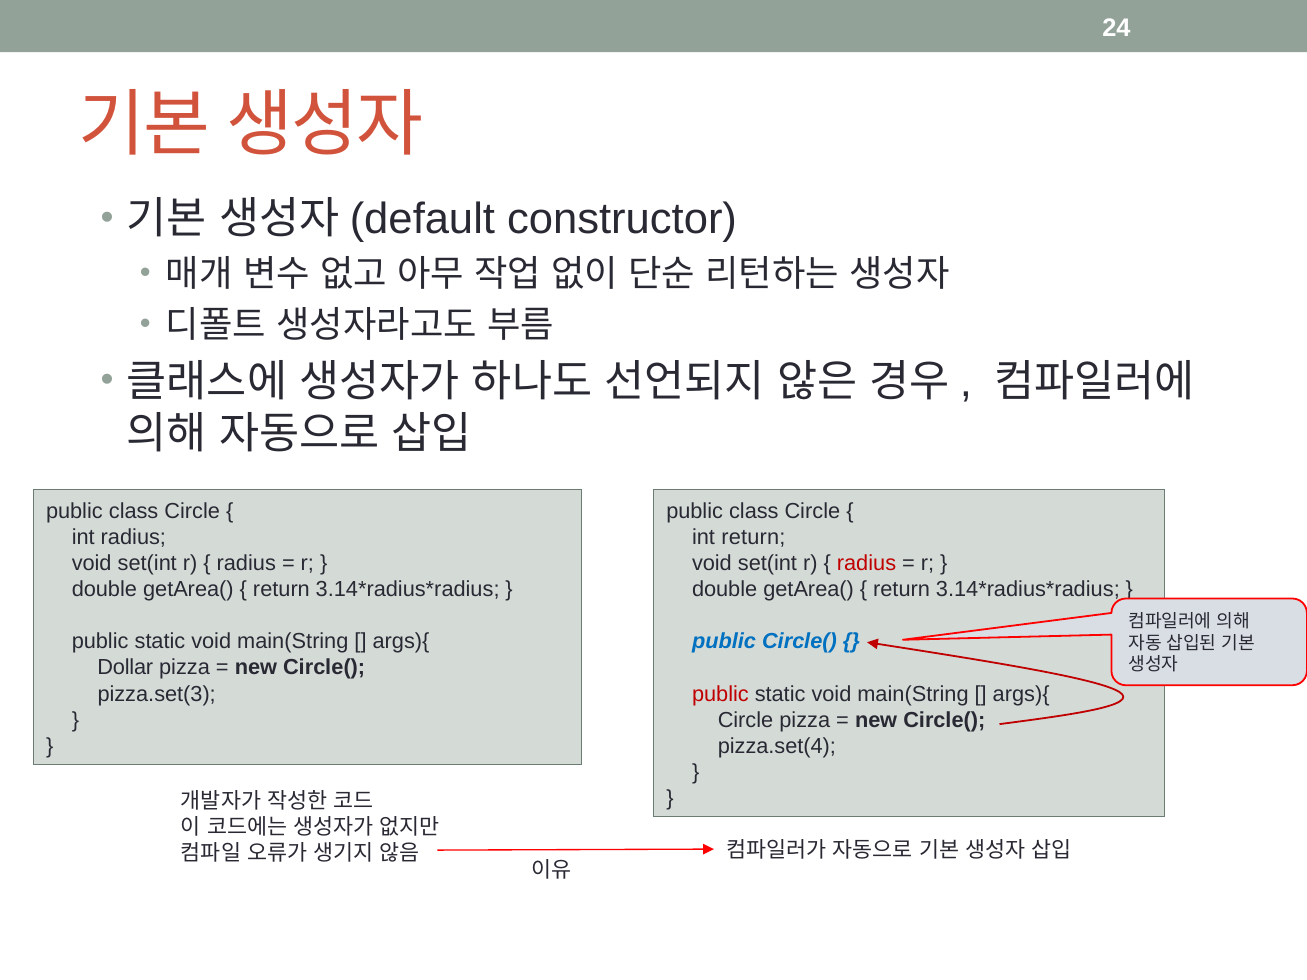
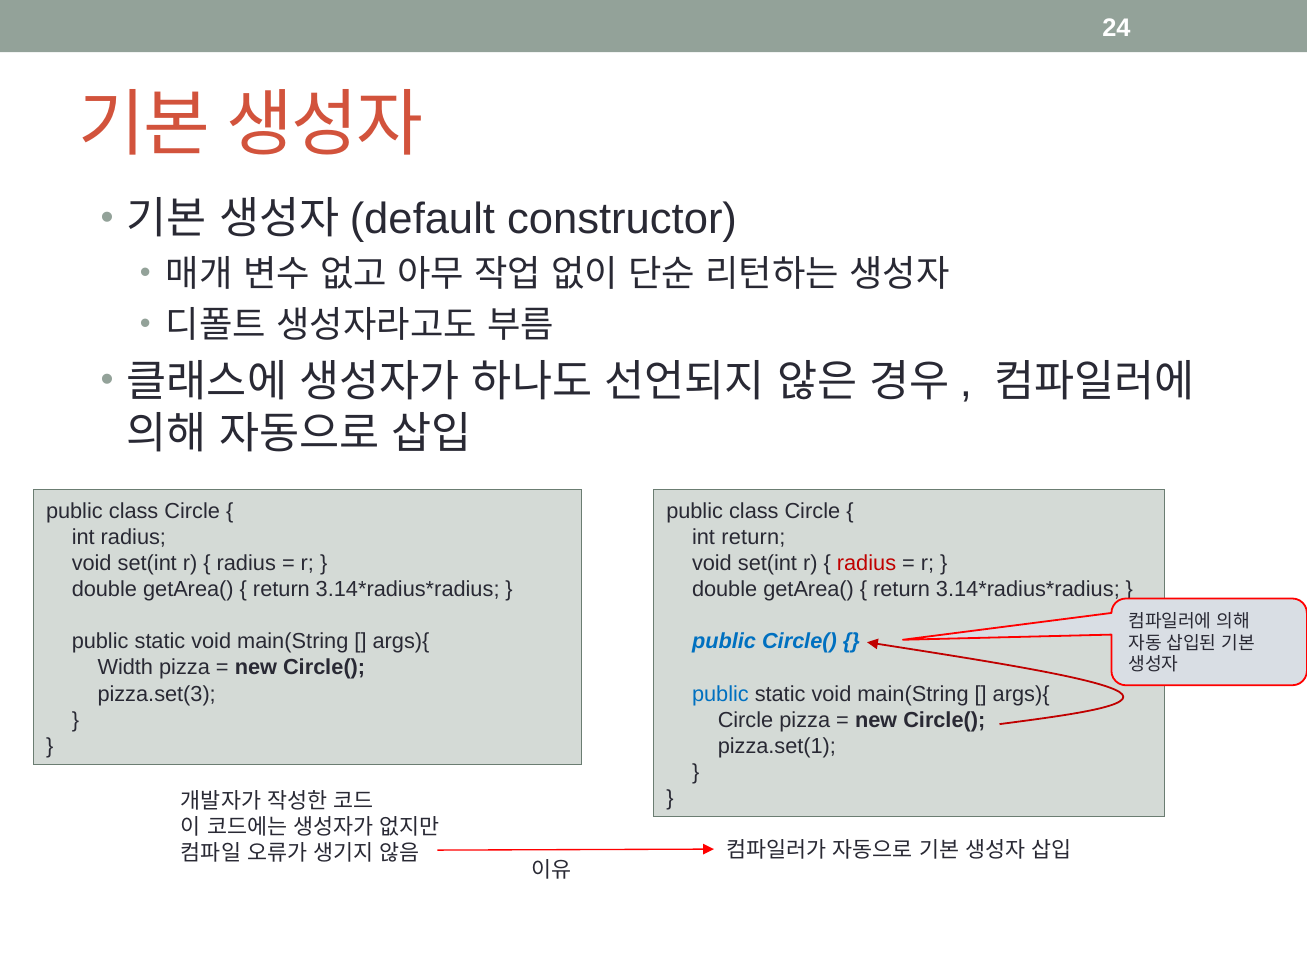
Dollar: Dollar -> Width
public at (720, 694) colour: red -> blue
pizza.set(4: pizza.set(4 -> pizza.set(1
